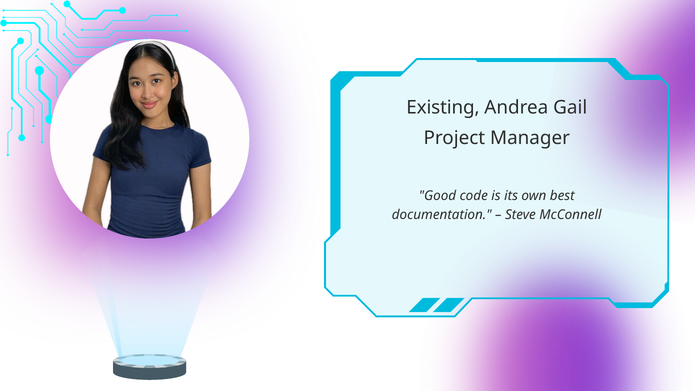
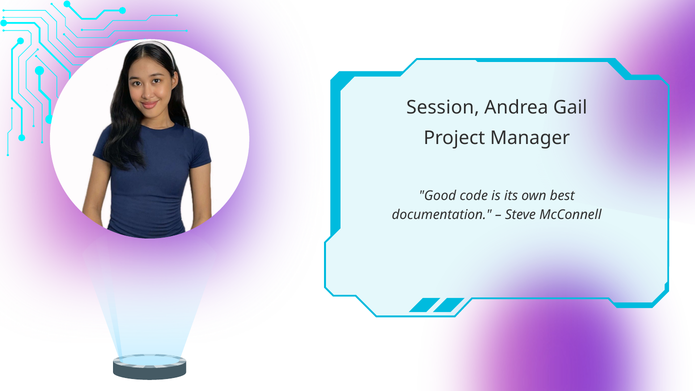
Existing: Existing -> Session
